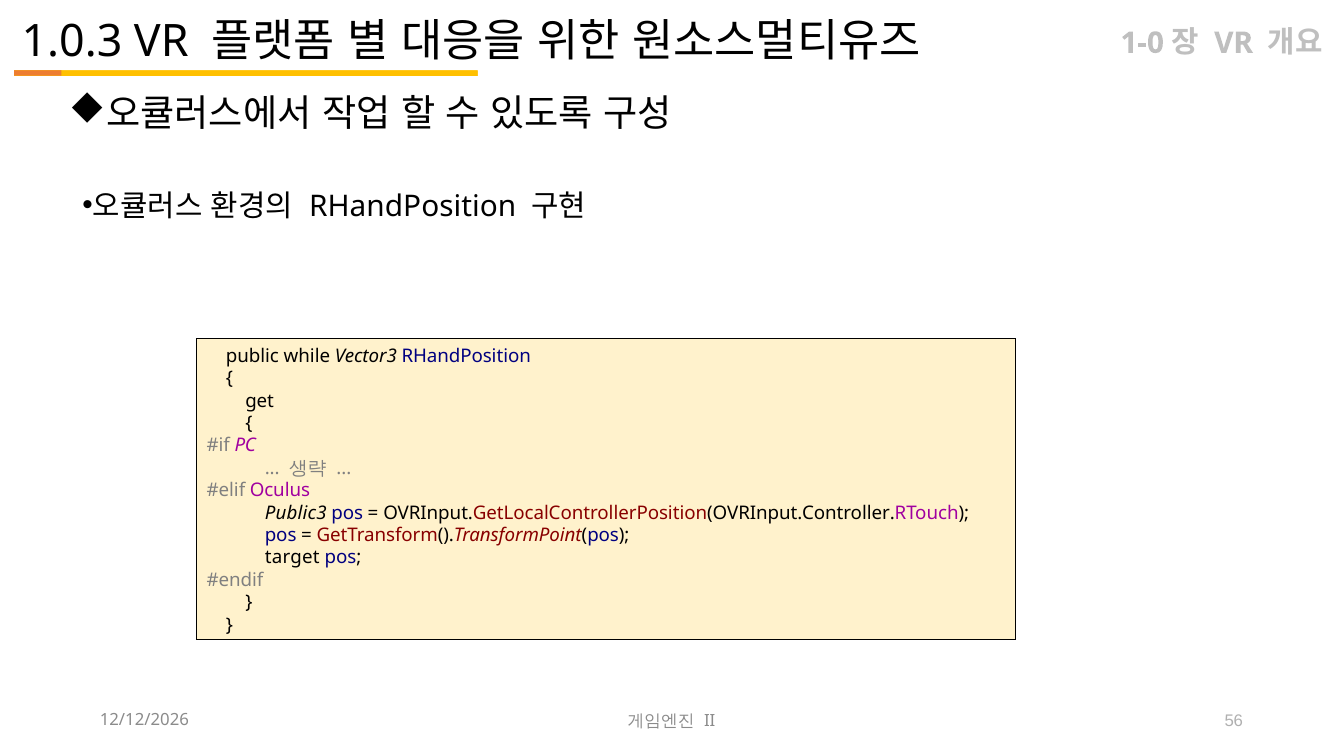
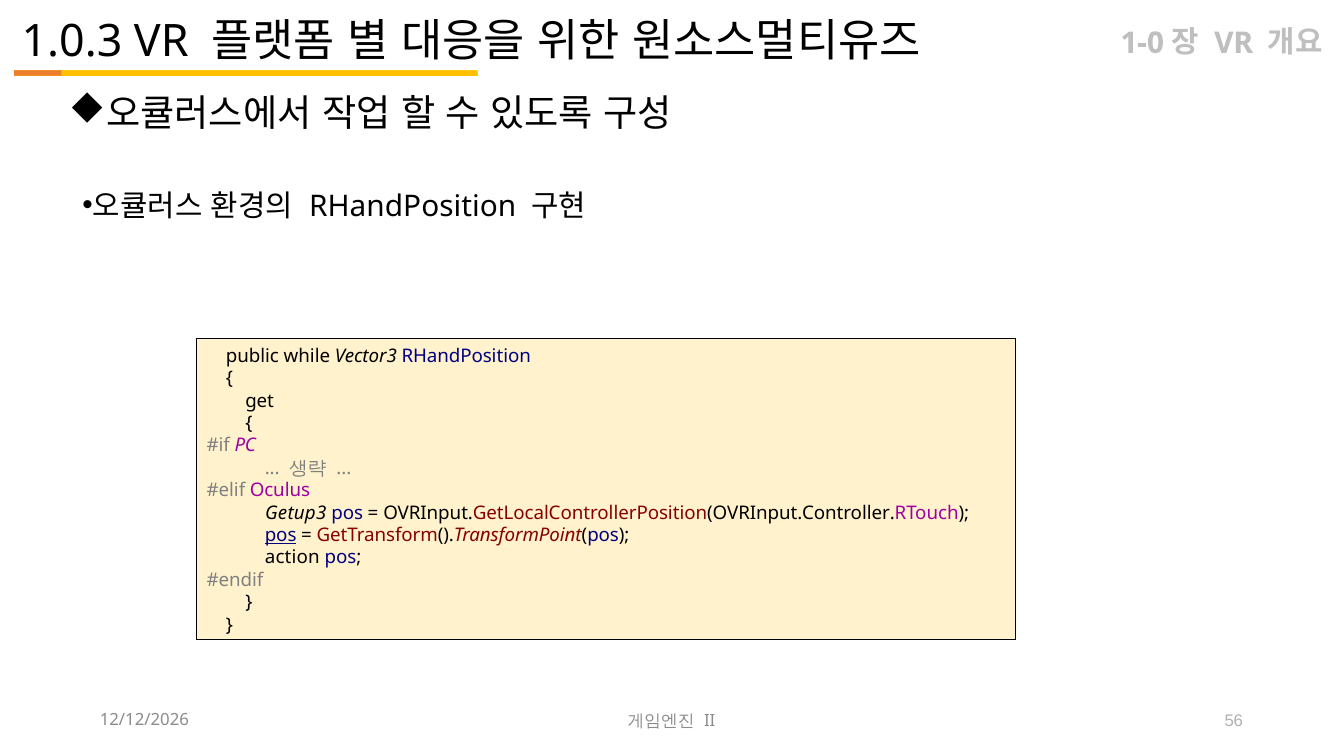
Public3: Public3 -> Getup3
pos at (281, 536) underline: none -> present
target: target -> action
